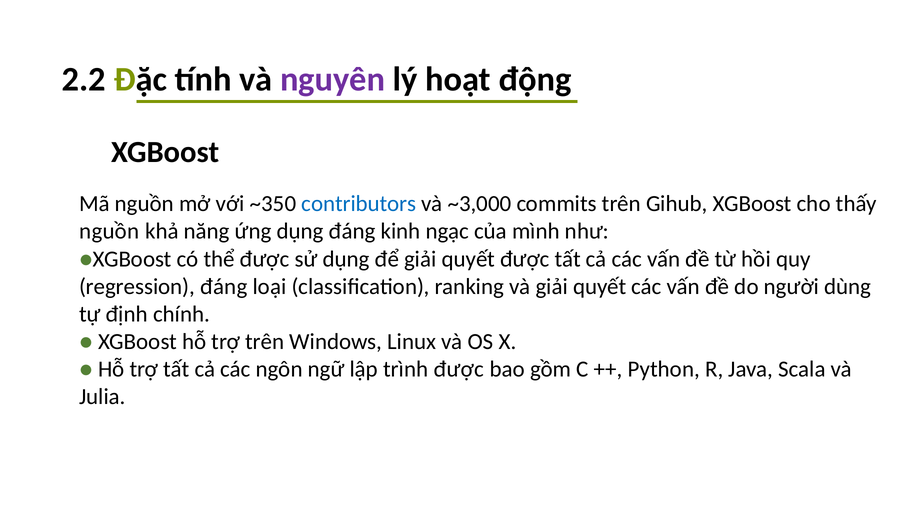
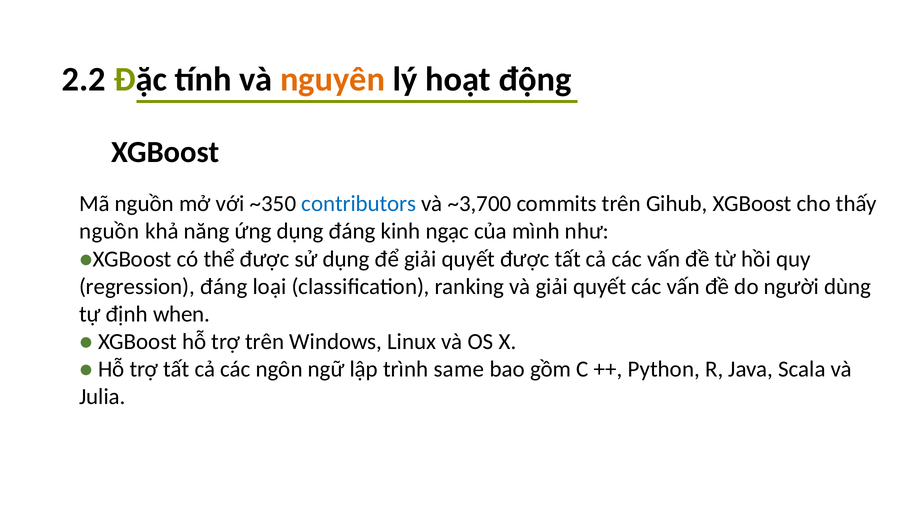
nguyên colour: purple -> orange
~3,000: ~3,000 -> ~3,700
chính: chính -> when
trình được: được -> same
